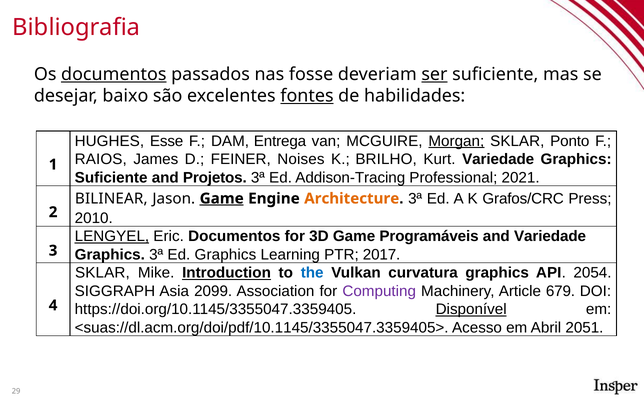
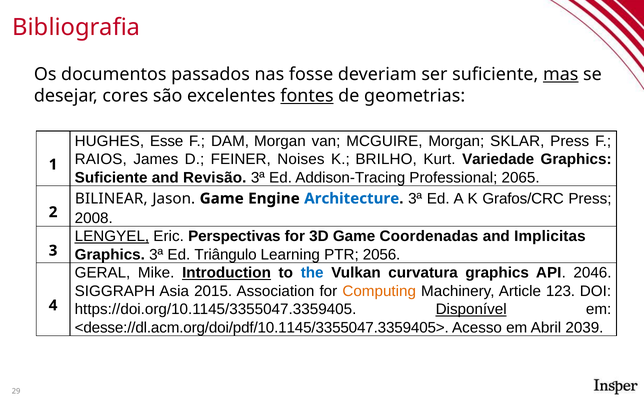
documentos at (114, 74) underline: present -> none
ser underline: present -> none
mas underline: none -> present
baixo: baixo -> cores
habilidades: habilidades -> geometrias
DAM Entrega: Entrega -> Morgan
Morgan at (456, 141) underline: present -> none
SKLAR Ponto: Ponto -> Press
Projetos: Projetos -> Revisão
2021: 2021 -> 2065
Game at (222, 199) underline: present -> none
Architecture colour: orange -> blue
2010: 2010 -> 2008
Eric Documentos: Documentos -> Perspectivas
Programáveis: Programáveis -> Coordenadas
and Variedade: Variedade -> Implicitas
Ed Graphics: Graphics -> Triângulo
2017: 2017 -> 2056
SKLAR at (102, 273): SKLAR -> GERAL
2054: 2054 -> 2046
2099: 2099 -> 2015
Computing colour: purple -> orange
679: 679 -> 123
<suas://dl.acm.org/doi/pdf/10.1145/3355047.3359405>: <suas://dl.acm.org/doi/pdf/10.1145/3355047.3359405> -> <desse://dl.acm.org/doi/pdf/10.1145/3355047.3359405>
2051: 2051 -> 2039
